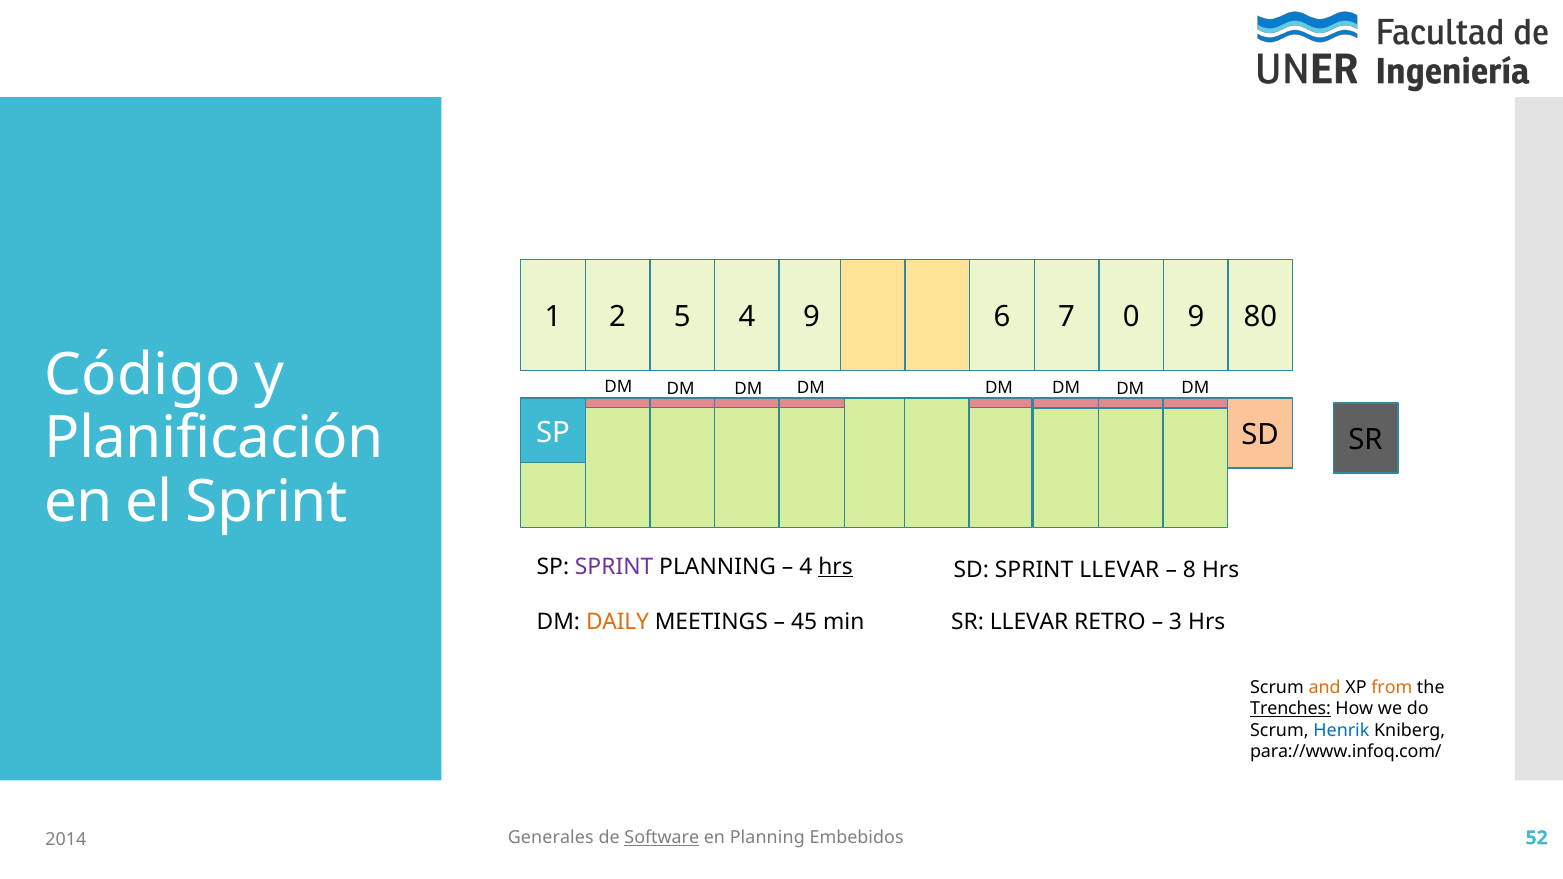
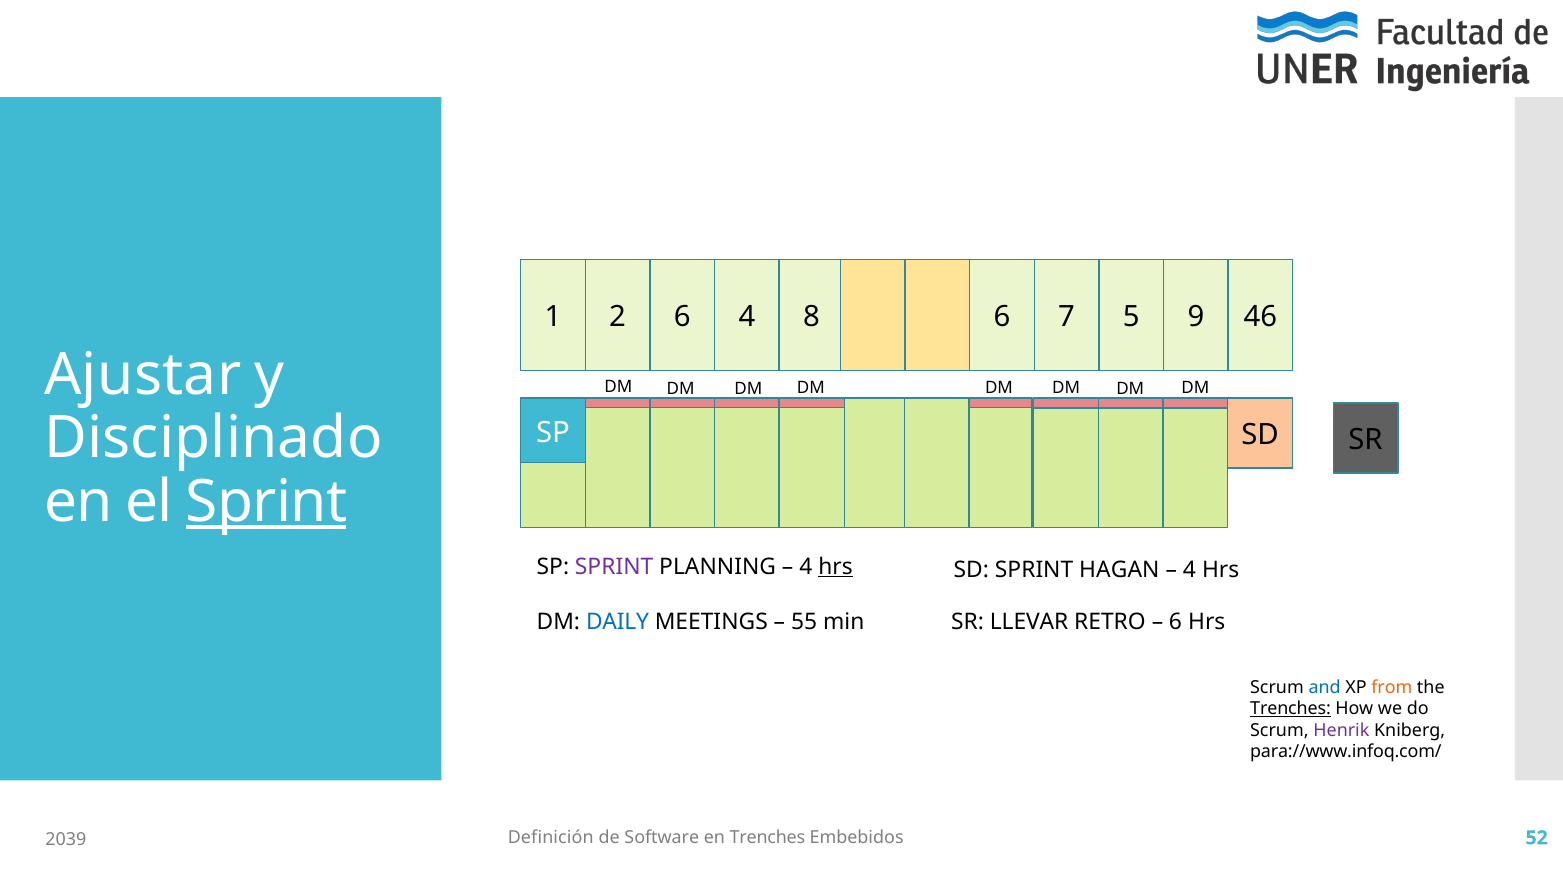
2 5: 5 -> 6
4 9: 9 -> 8
0: 0 -> 5
80: 80 -> 46
Código: Código -> Ajustar
Planificación: Planificación -> Disciplinado
Sprint at (267, 502) underline: none -> present
SPRINT LLEVAR: LLEVAR -> HAGAN
8 at (1189, 570): 8 -> 4
3 at (1175, 622): 3 -> 6
DAILY colour: orange -> blue
45: 45 -> 55
and colour: orange -> blue
Henrik colour: blue -> purple
Generales: Generales -> Definición
Software underline: present -> none
en Planning: Planning -> Trenches
2014: 2014 -> 2039
